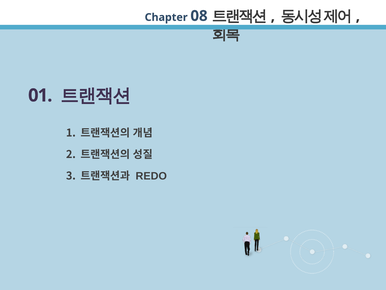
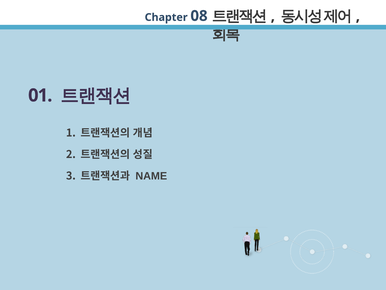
REDO: REDO -> NAME
